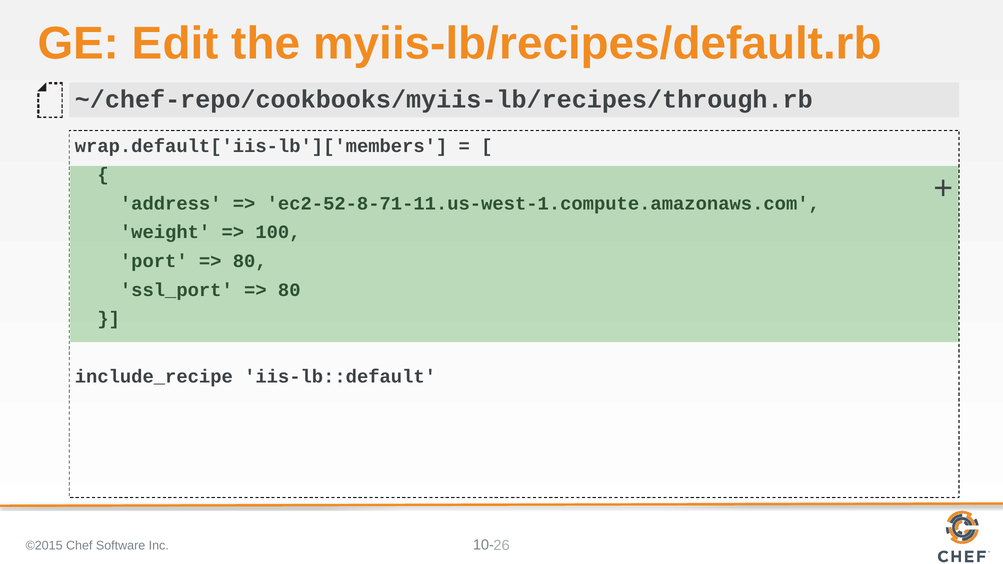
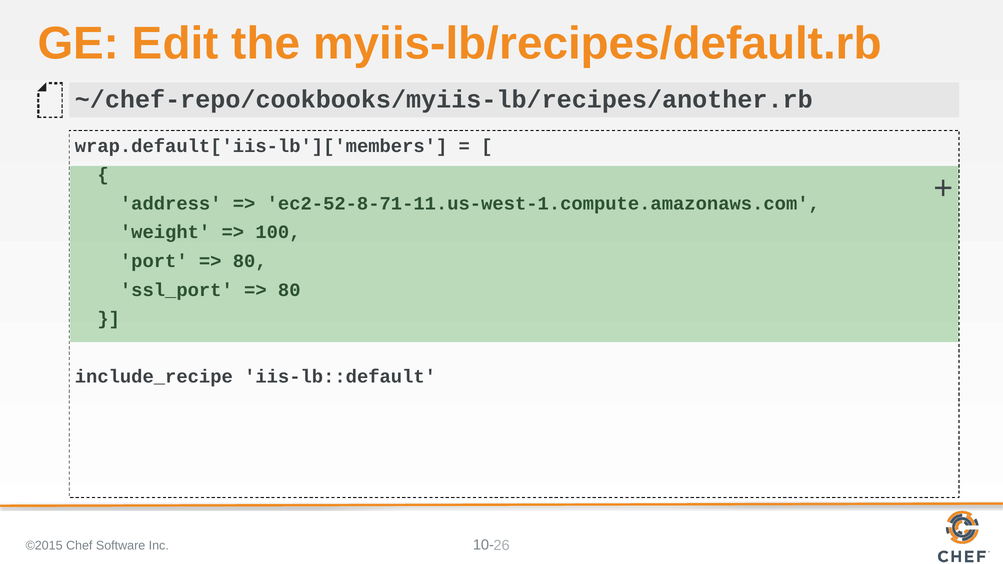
~/chef-repo/cookbooks/myiis-lb/recipes/through.rb: ~/chef-repo/cookbooks/myiis-lb/recipes/through.rb -> ~/chef-repo/cookbooks/myiis-lb/recipes/another.rb
